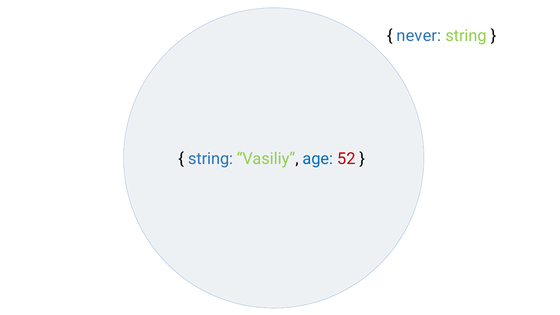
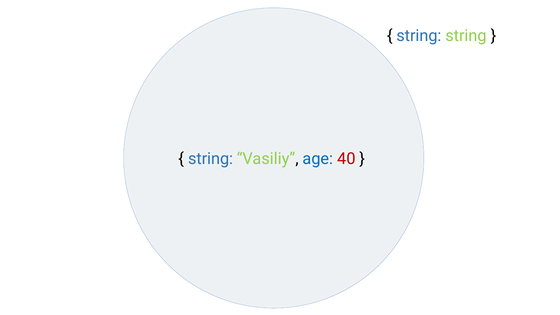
never at (419, 36): never -> string
52: 52 -> 40
